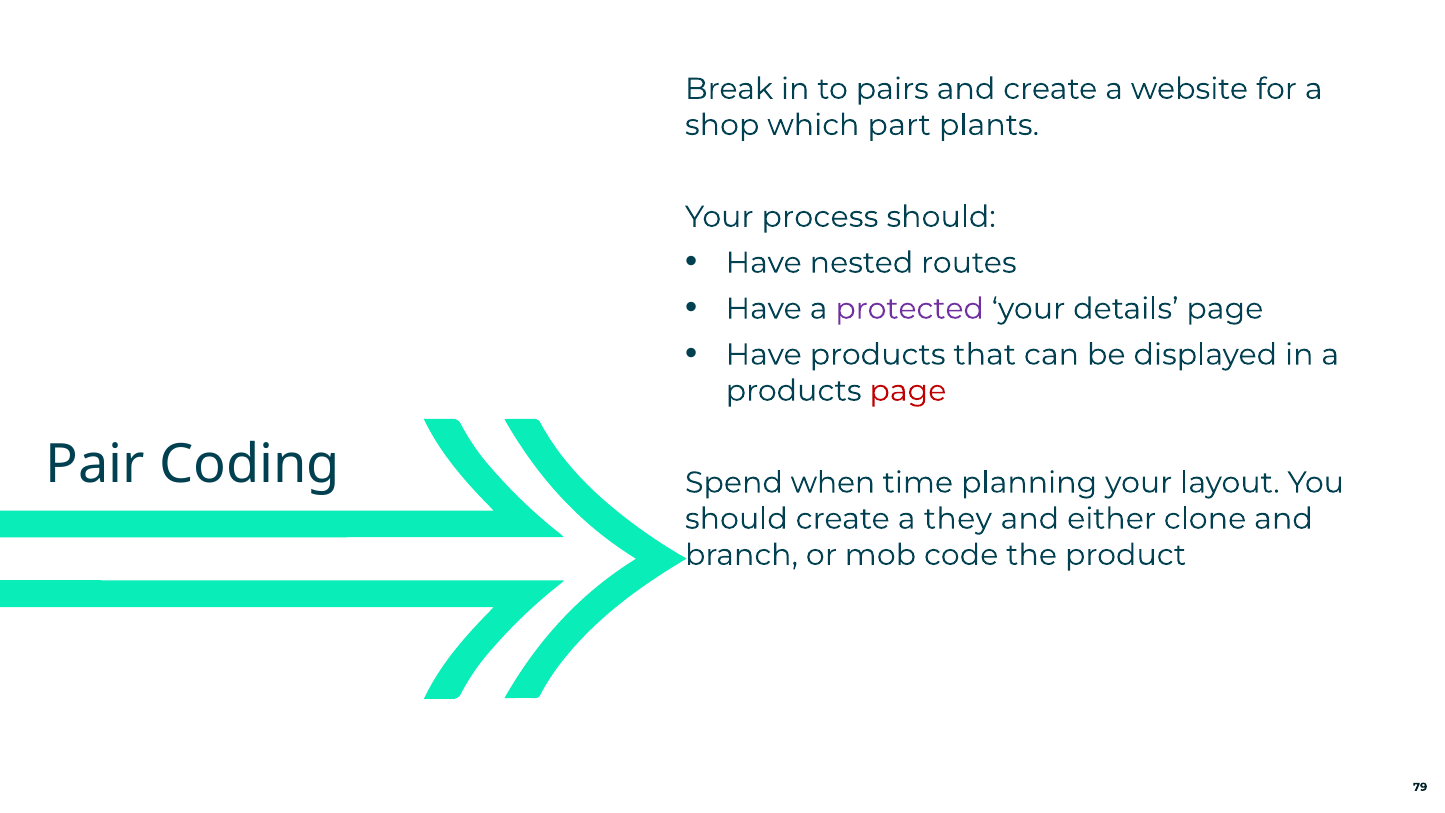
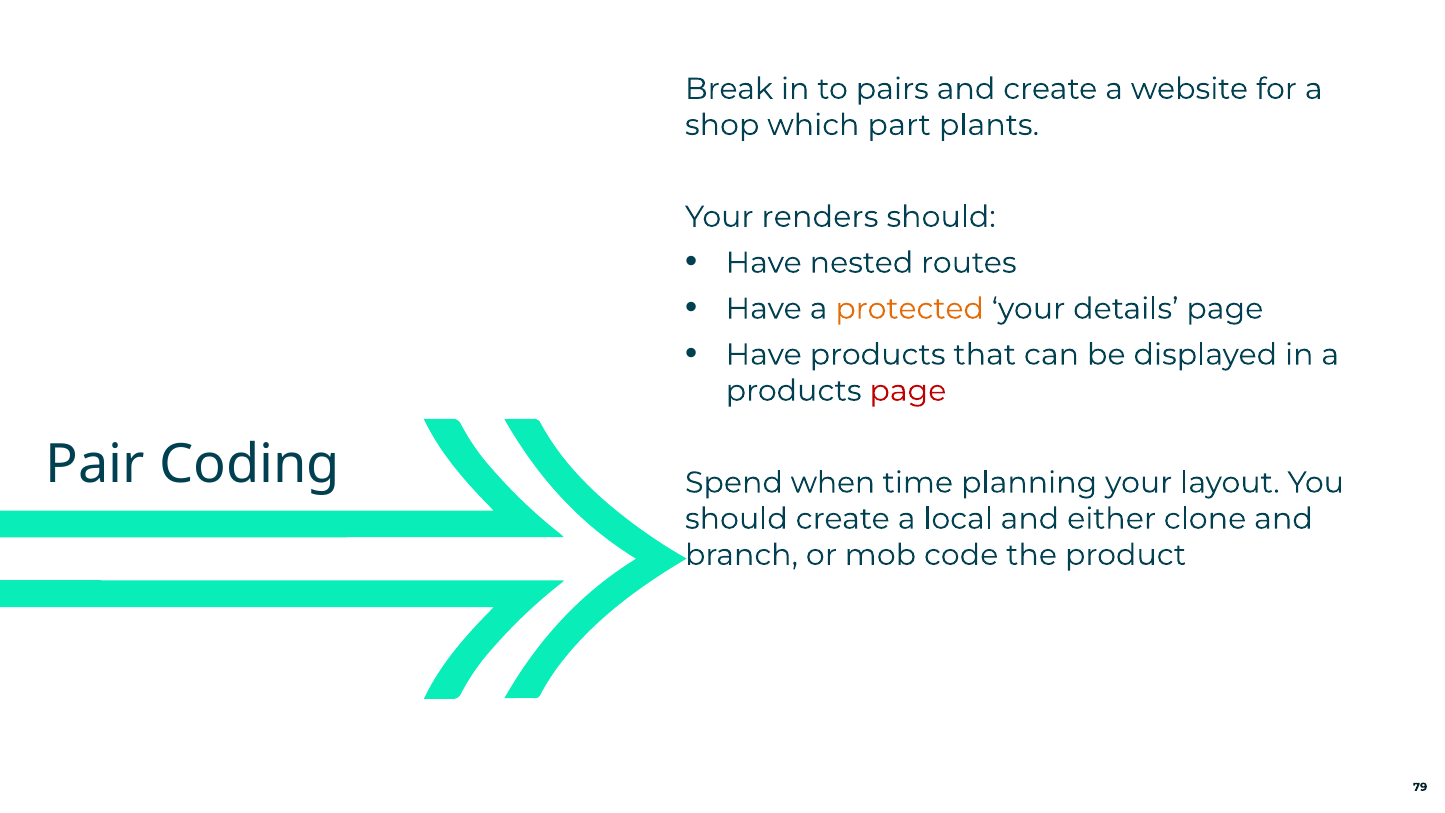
process: process -> renders
protected colour: purple -> orange
they: they -> local
